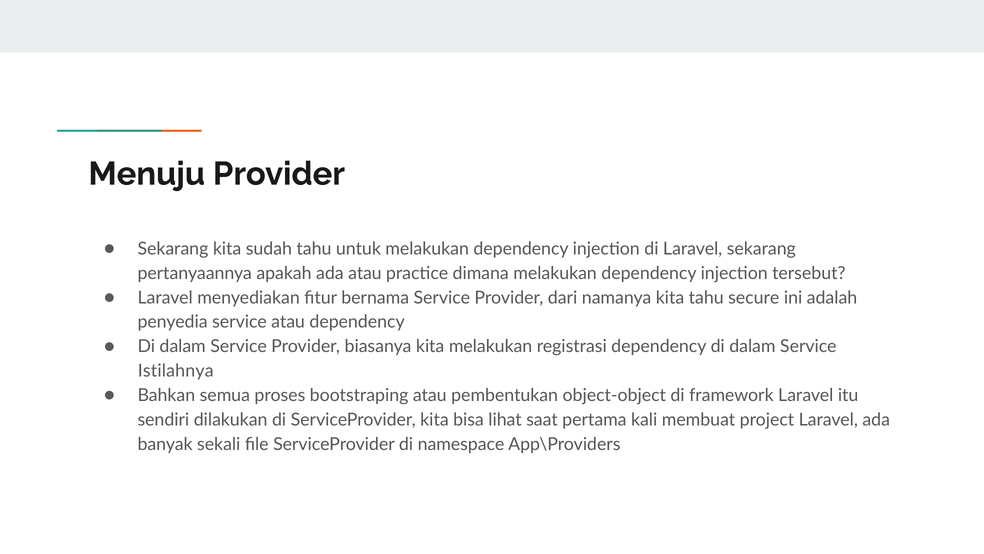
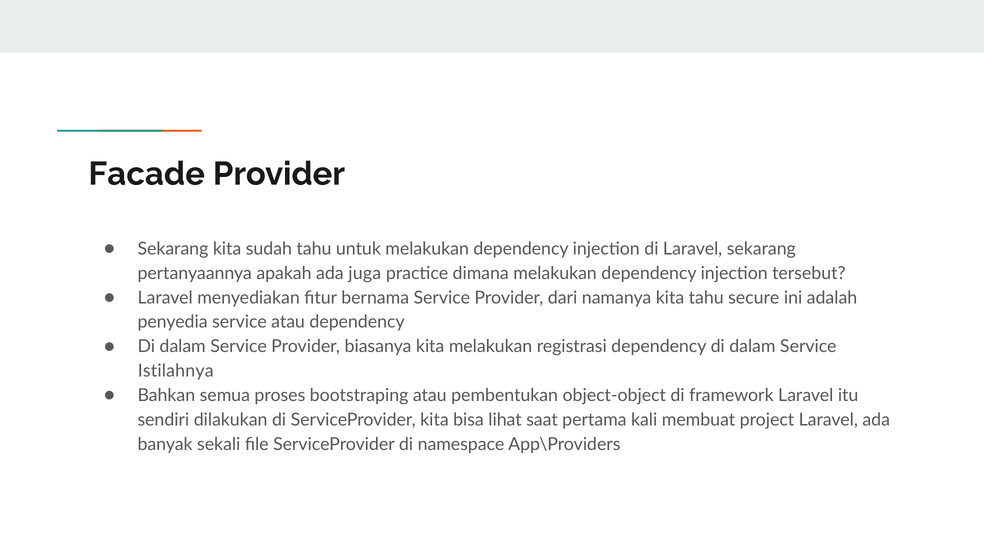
Menuju: Menuju -> Facade
ada atau: atau -> juga
